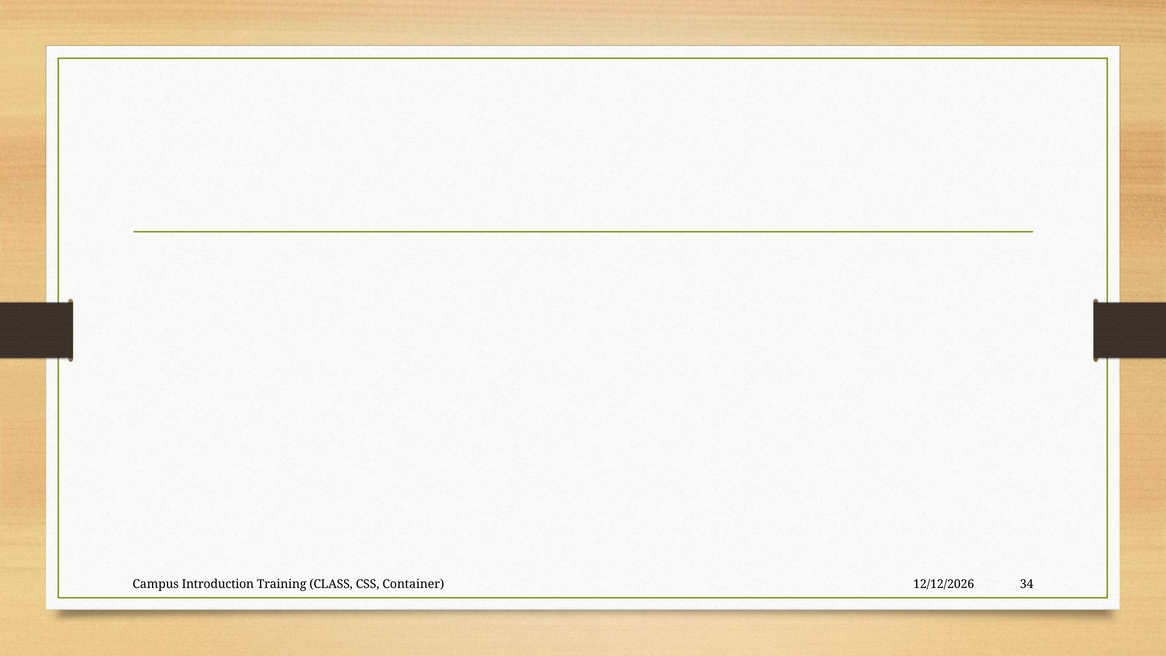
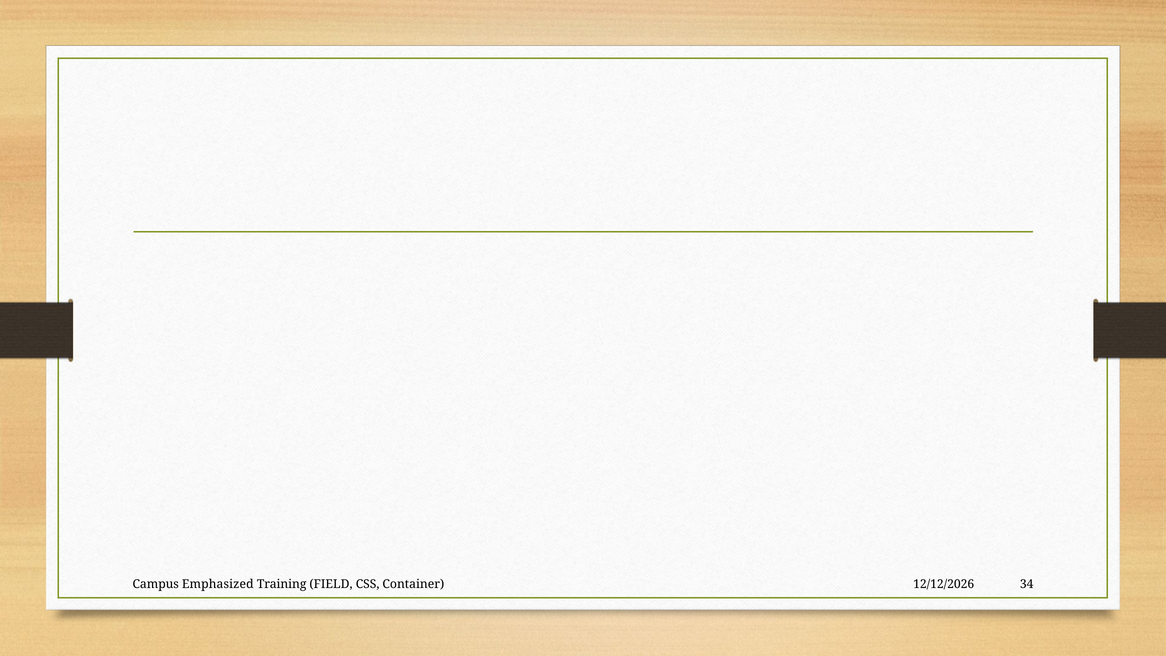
Introduction: Introduction -> Emphasized
CLASS: CLASS -> FIELD
